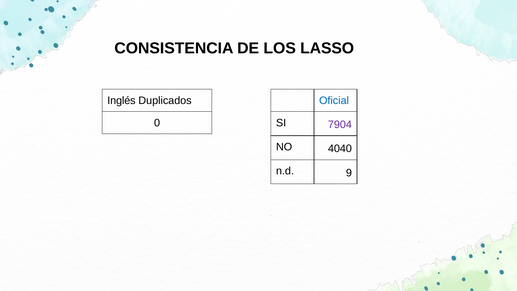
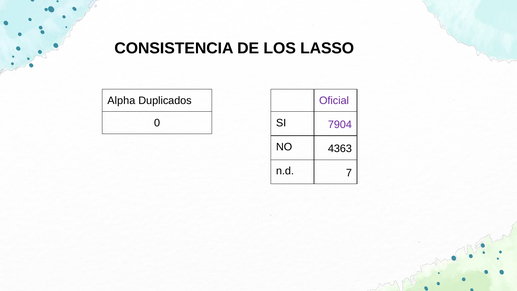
Inglés: Inglés -> Alpha
Oficial colour: blue -> purple
4040: 4040 -> 4363
9: 9 -> 7
